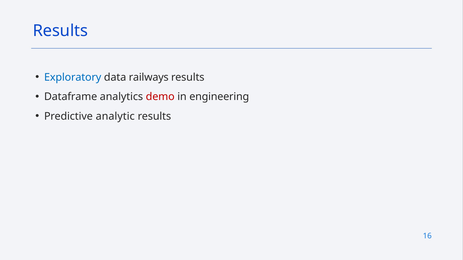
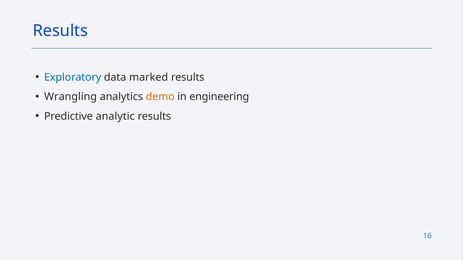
railways: railways -> marked
Dataframe: Dataframe -> Wrangling
demo colour: red -> orange
